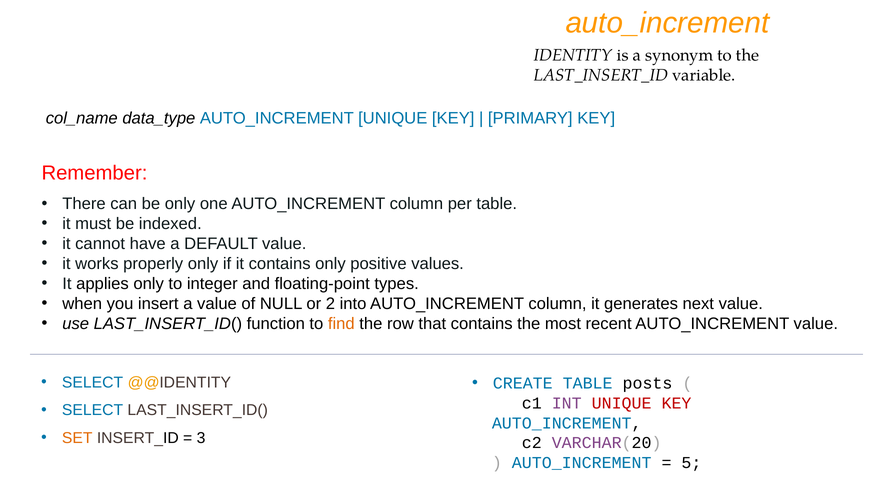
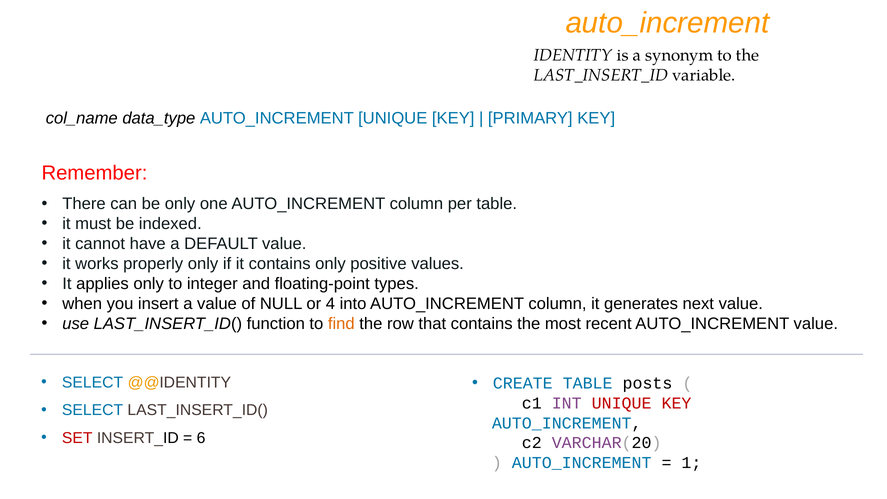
2: 2 -> 4
SET colour: orange -> red
3: 3 -> 6
5: 5 -> 1
